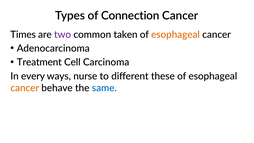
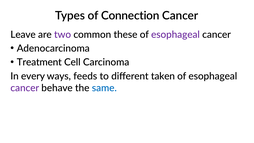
Times: Times -> Leave
taken: taken -> these
esophageal at (175, 35) colour: orange -> purple
nurse: nurse -> feeds
these: these -> taken
cancer at (25, 88) colour: orange -> purple
